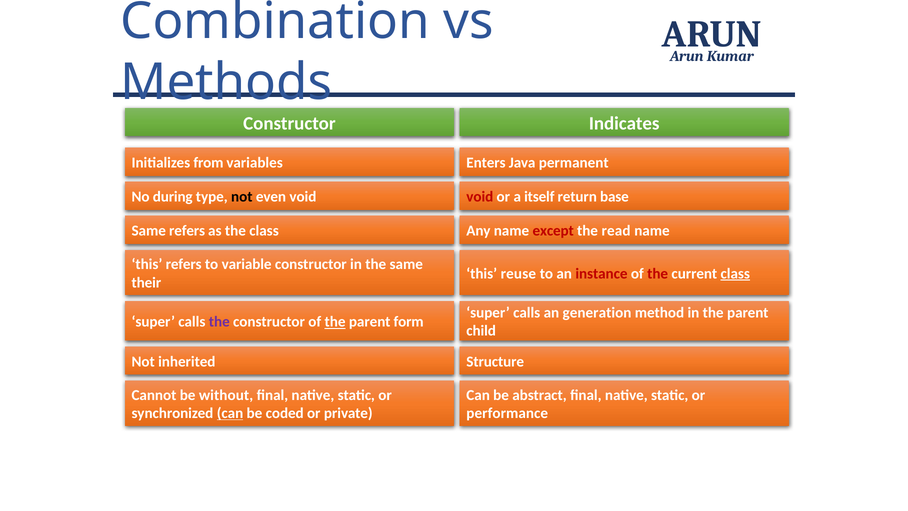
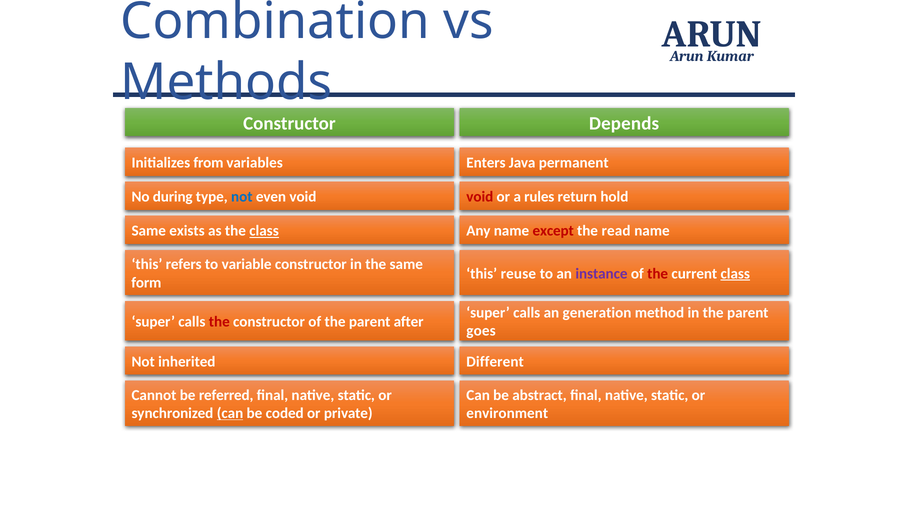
Indicates: Indicates -> Depends
not at (242, 197) colour: black -> blue
itself: itself -> rules
base: base -> hold
Same refers: refers -> exists
class at (264, 231) underline: none -> present
instance colour: red -> purple
their: their -> form
the at (219, 322) colour: purple -> red
the at (335, 322) underline: present -> none
form: form -> after
child: child -> goes
Structure: Structure -> Different
without: without -> referred
performance: performance -> environment
